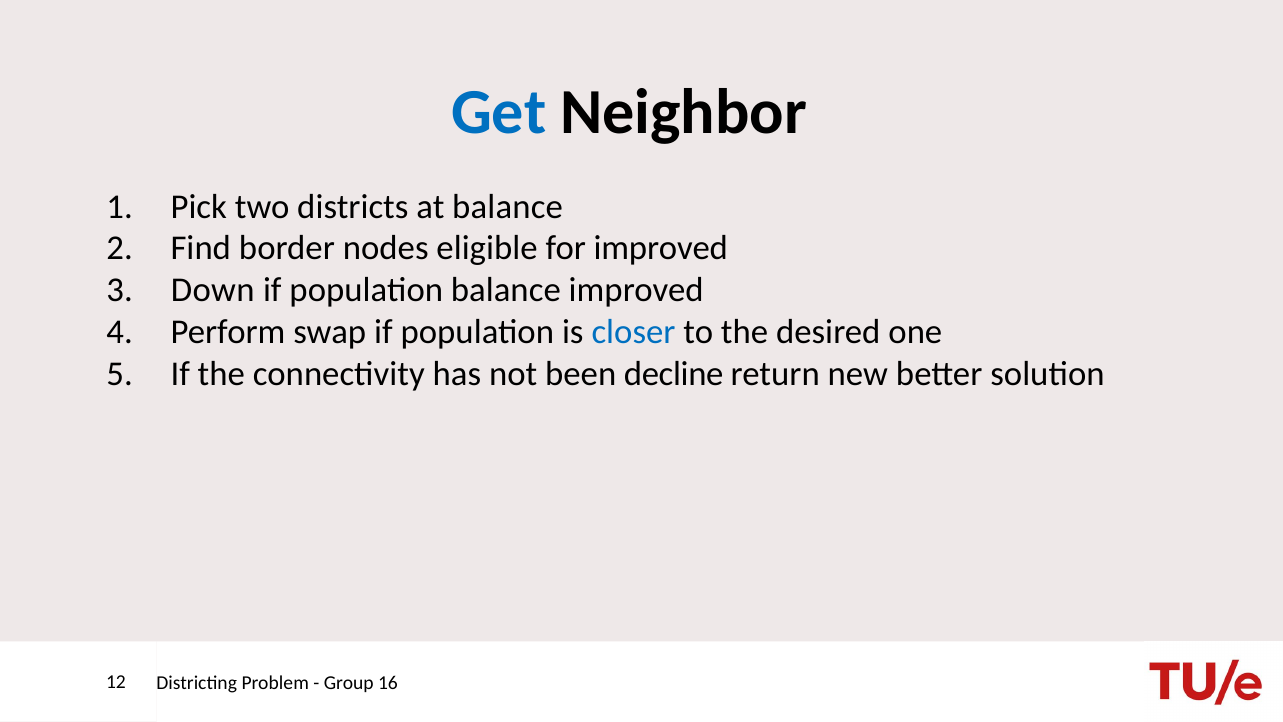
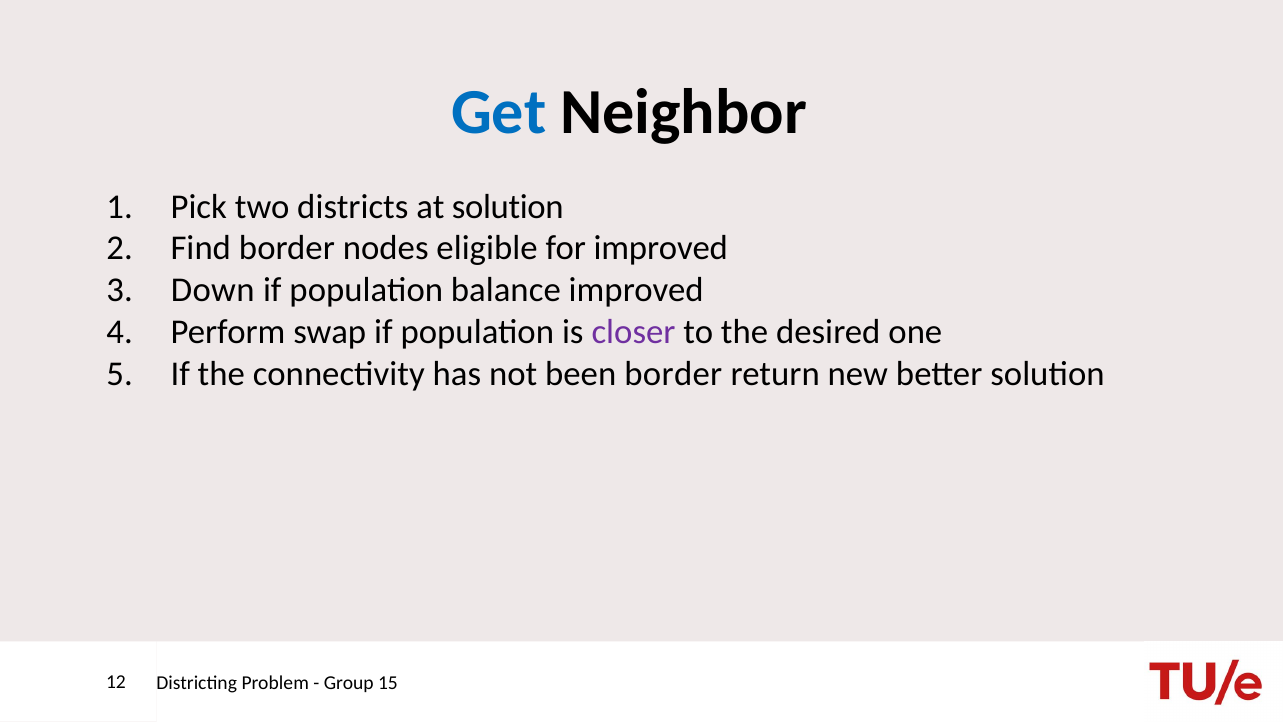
at balance: balance -> solution
closer colour: blue -> purple
been decline: decline -> border
16: 16 -> 15
